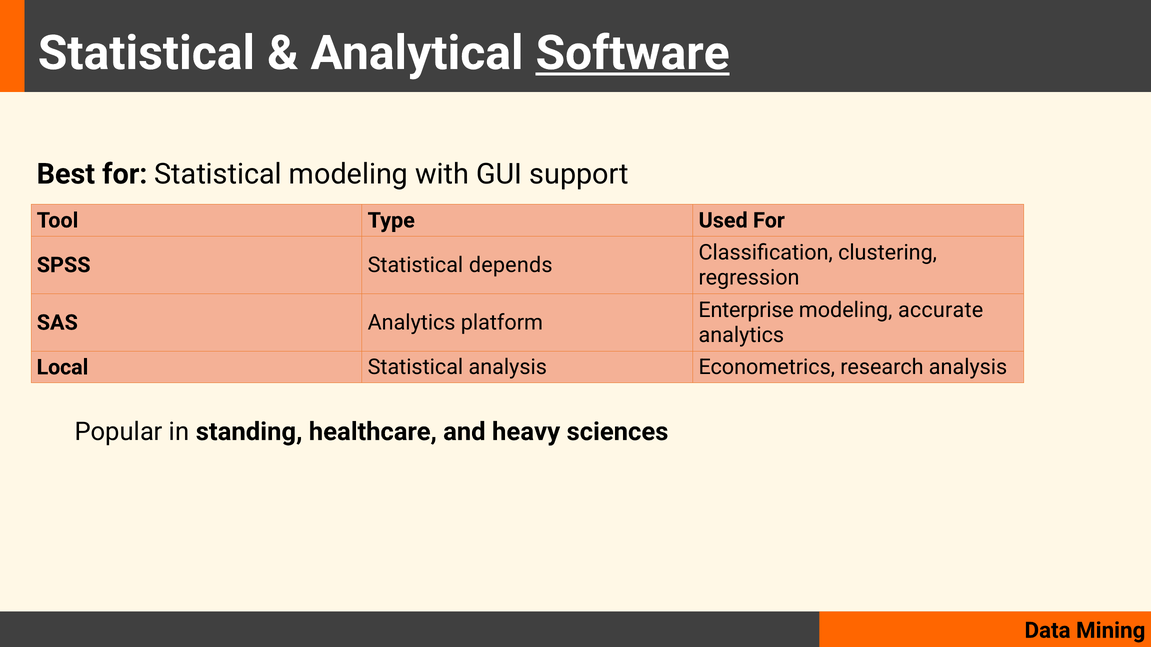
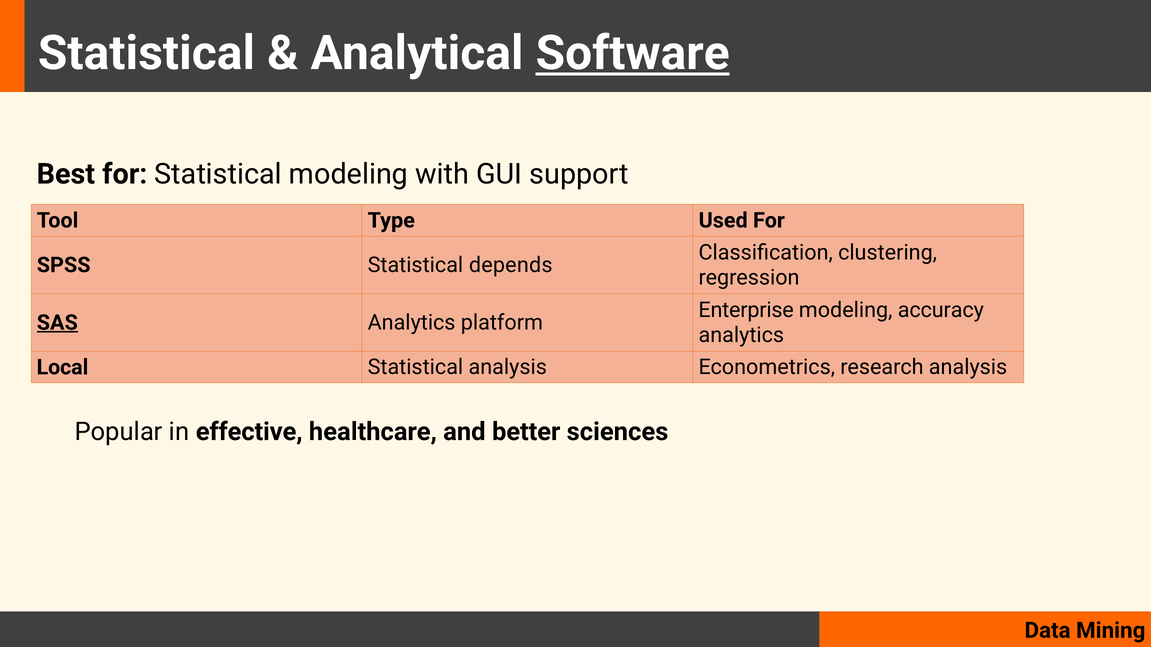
accurate: accurate -> accuracy
SAS underline: none -> present
standing: standing -> effective
heavy: heavy -> better
